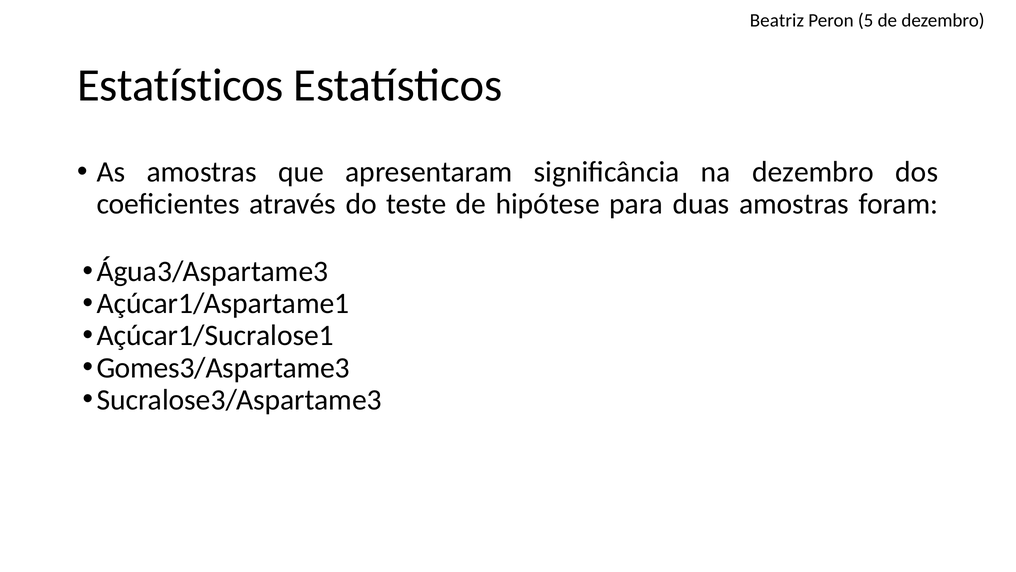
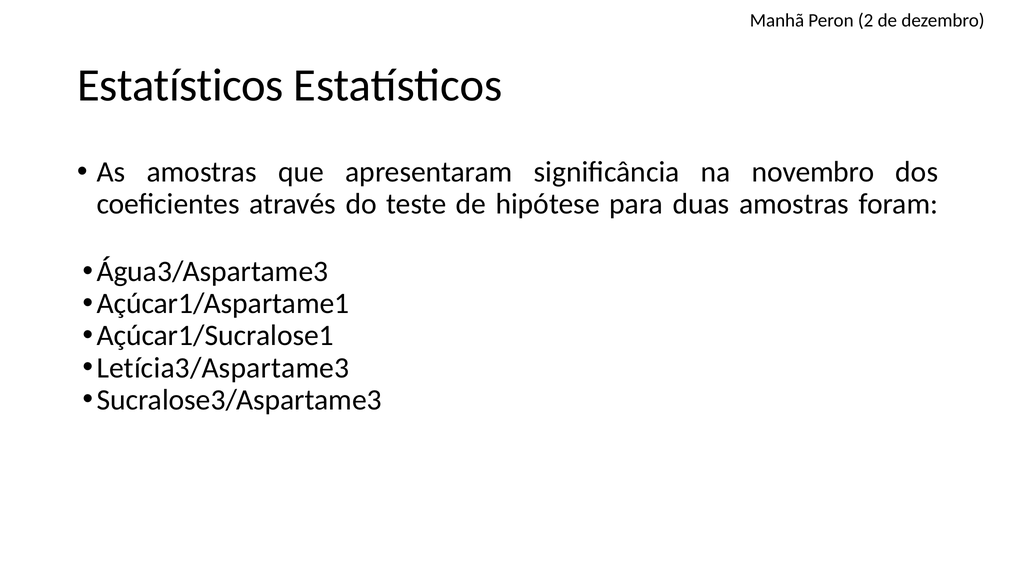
Beatriz: Beatriz -> Manhã
5: 5 -> 2
na dezembro: dezembro -> novembro
Gomes3/Aspartame3: Gomes3/Aspartame3 -> Letícia3/Aspartame3
